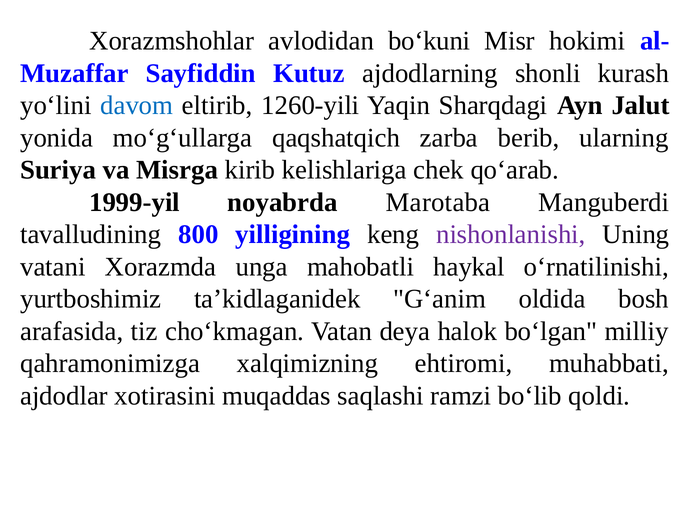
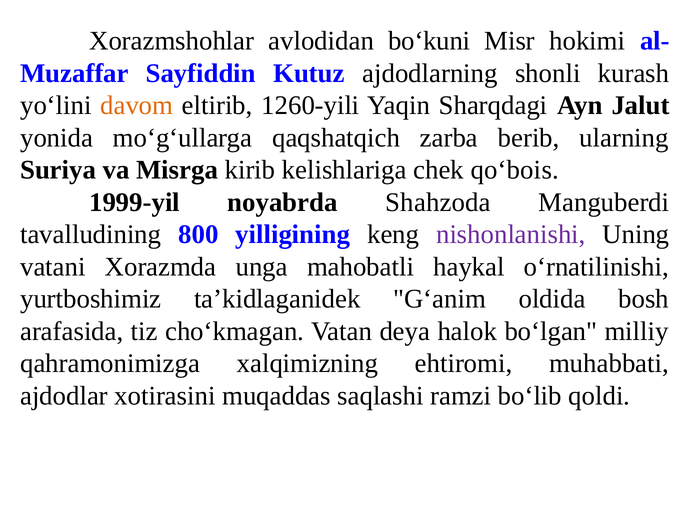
davom colour: blue -> orange
qo‘arab: qo‘arab -> qo‘bois
Marotaba: Marotaba -> Shahzoda
